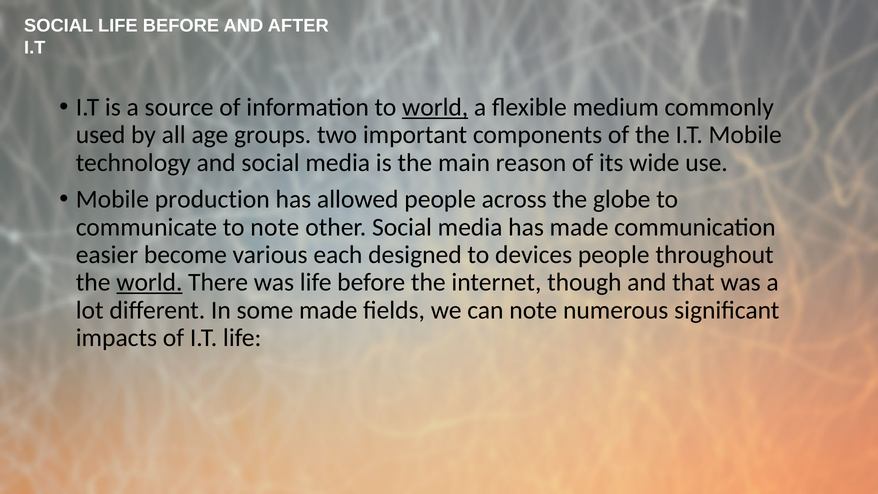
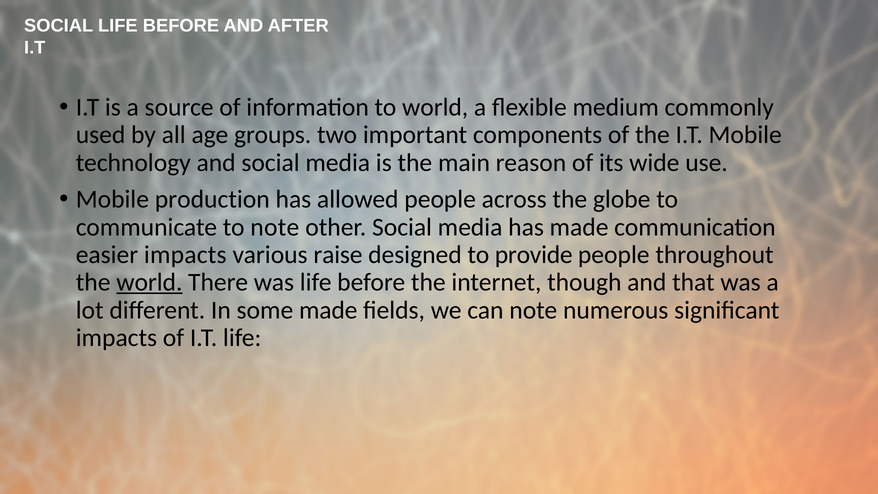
world at (435, 107) underline: present -> none
easier become: become -> impacts
each: each -> raise
devices: devices -> provide
